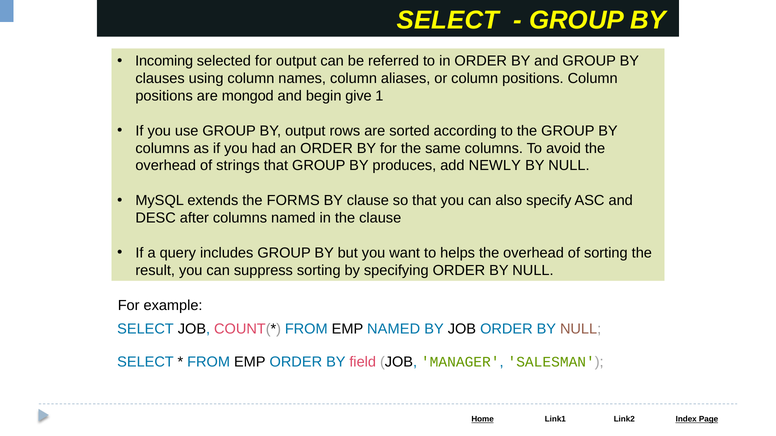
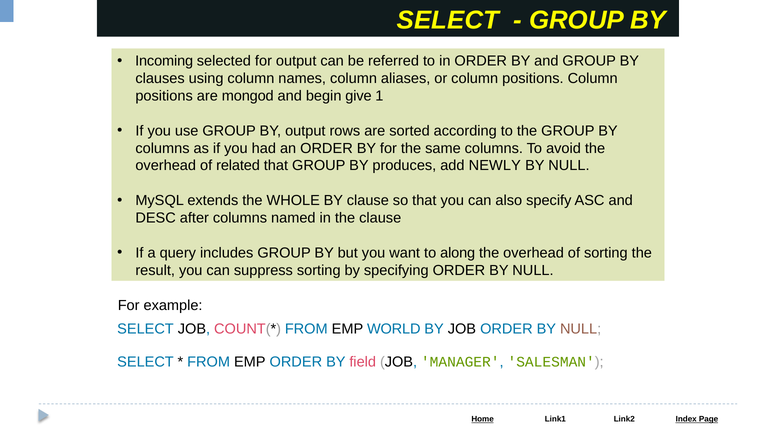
strings: strings -> related
FORMS: FORMS -> WHOLE
helps: helps -> along
EMP NAMED: NAMED -> WORLD
